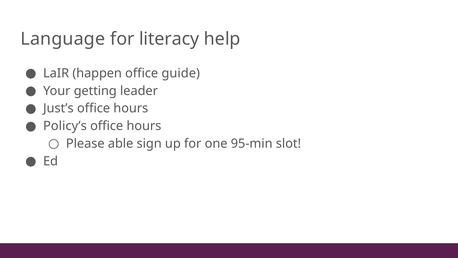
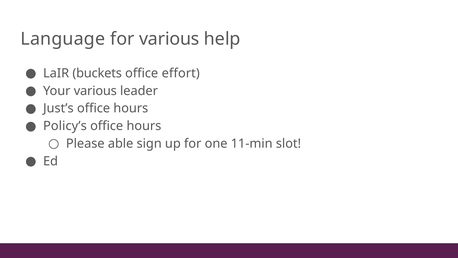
for literacy: literacy -> various
happen: happen -> buckets
guide: guide -> effort
Your getting: getting -> various
95-min: 95-min -> 11-min
